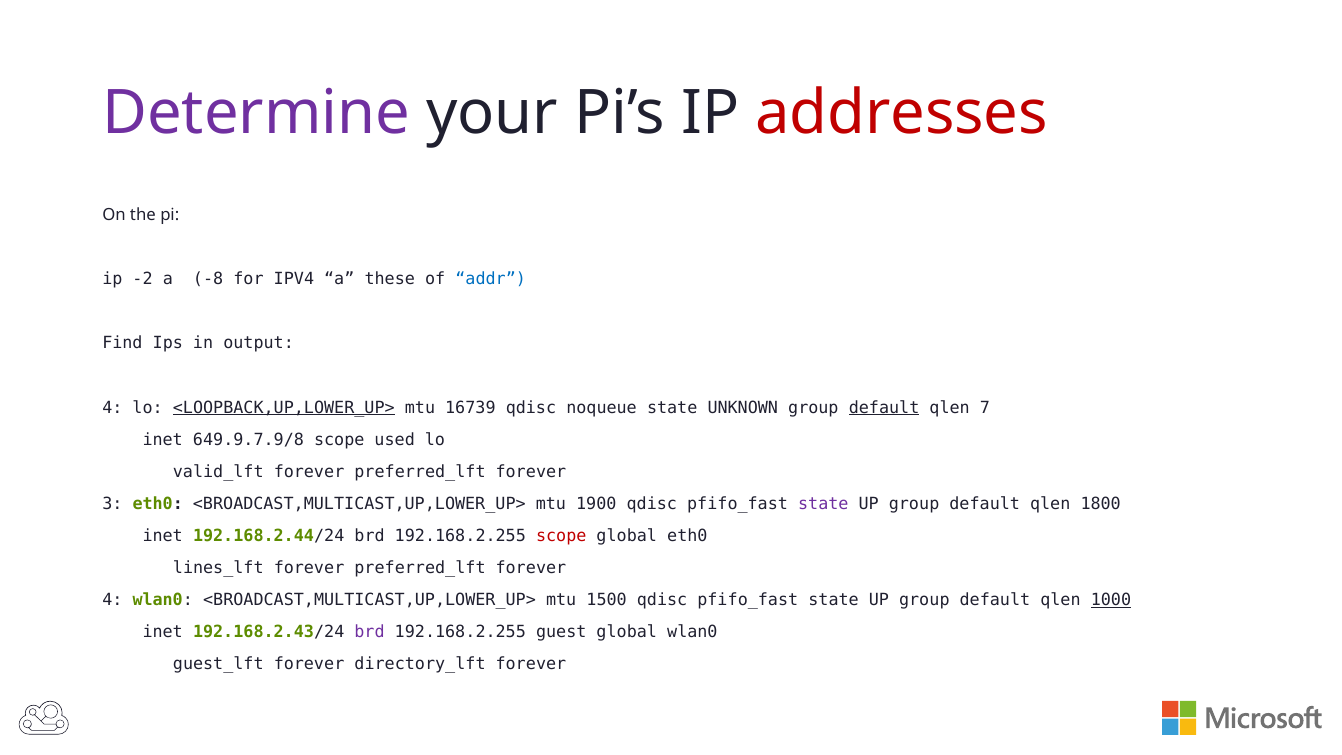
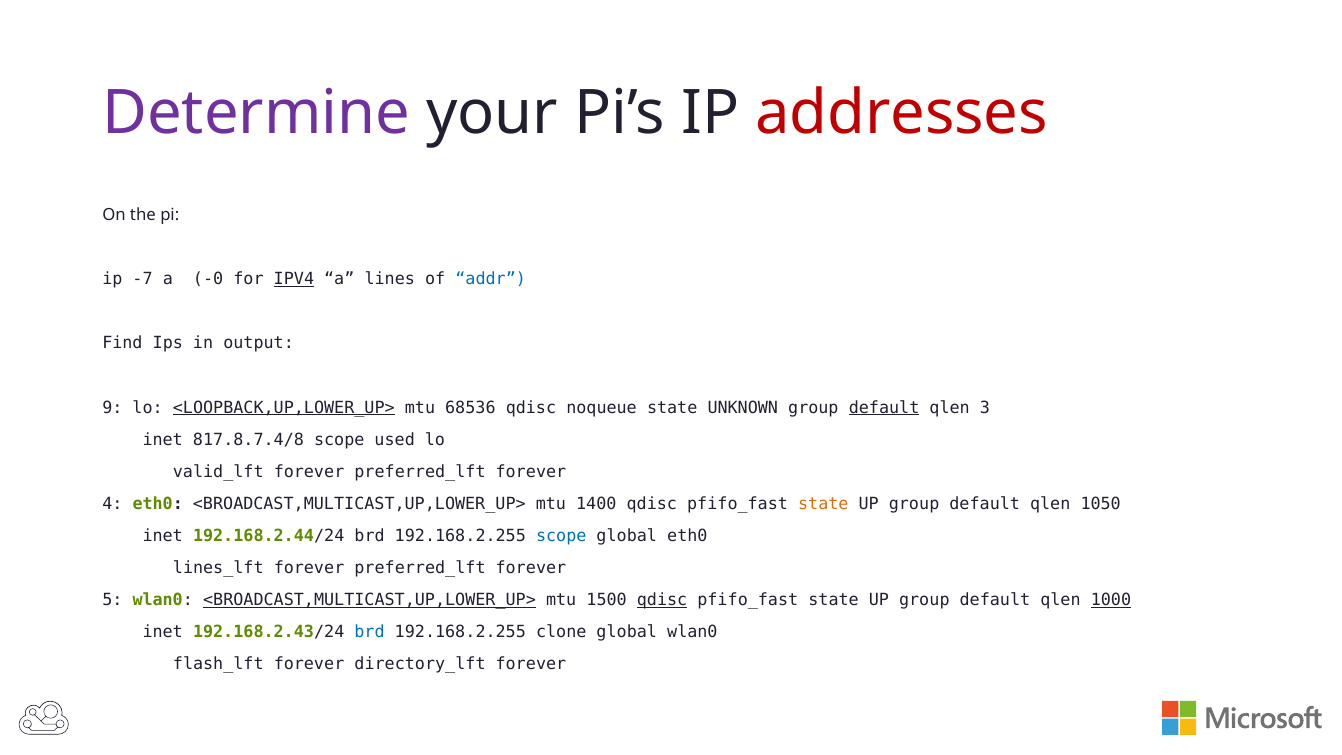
-2: -2 -> -7
-8: -8 -> -0
IPV4 underline: none -> present
these: these -> lines
4 at (112, 408): 4 -> 9
16739: 16739 -> 68536
7: 7 -> 3
649.9.7.9/8: 649.9.7.9/8 -> 817.8.7.4/8
3: 3 -> 4
1900: 1900 -> 1400
state at (823, 504) colour: purple -> orange
1800: 1800 -> 1050
scope at (561, 536) colour: red -> blue
4 at (112, 600): 4 -> 5
<BROADCAST,MULTICAST,UP,LOWER_UP> at (369, 600) underline: none -> present
qdisc at (662, 600) underline: none -> present
brd at (370, 632) colour: purple -> blue
guest: guest -> clone
guest_lft: guest_lft -> flash_lft
